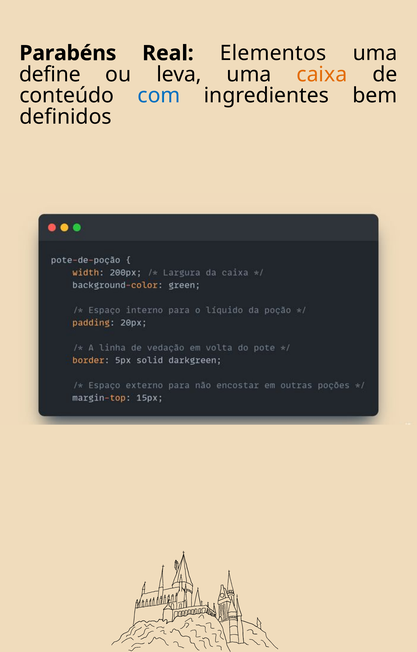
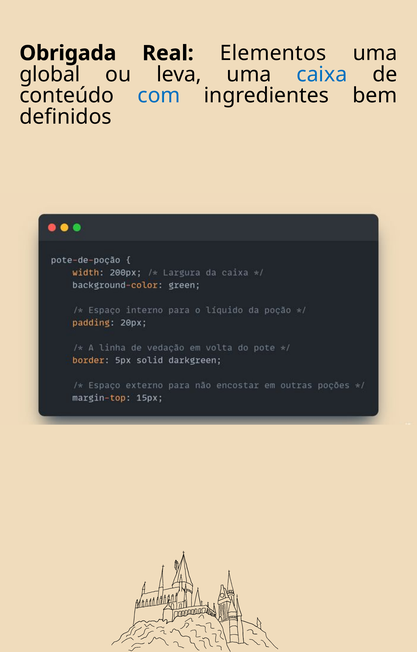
Parabéns: Parabéns -> Obrigada
define: define -> global
caixa colour: orange -> blue
